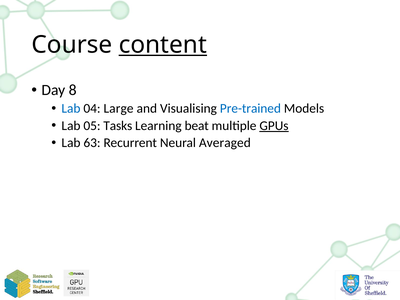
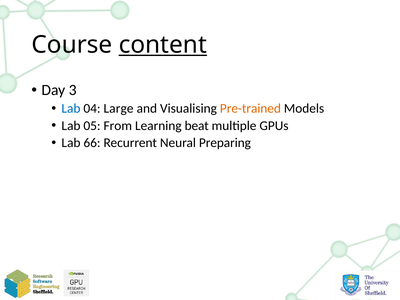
8: 8 -> 3
Pre-trained colour: blue -> orange
Tasks: Tasks -> From
GPUs underline: present -> none
63: 63 -> 66
Averaged: Averaged -> Preparing
